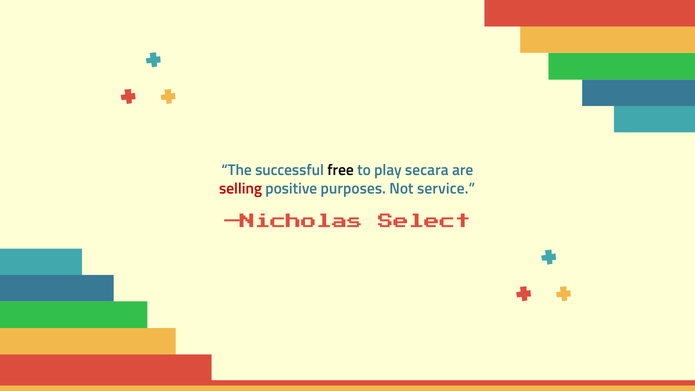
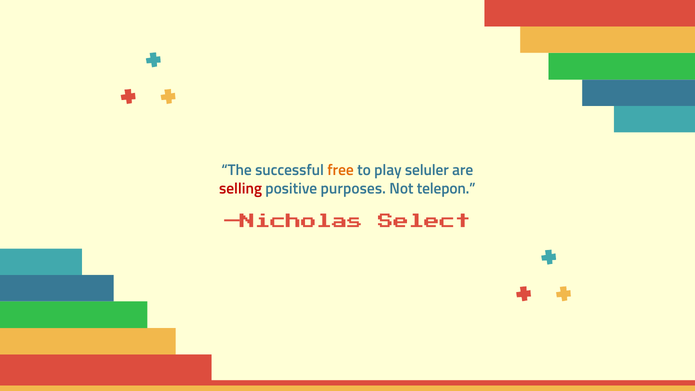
free colour: black -> orange
secara: secara -> seluler
service: service -> telepon
